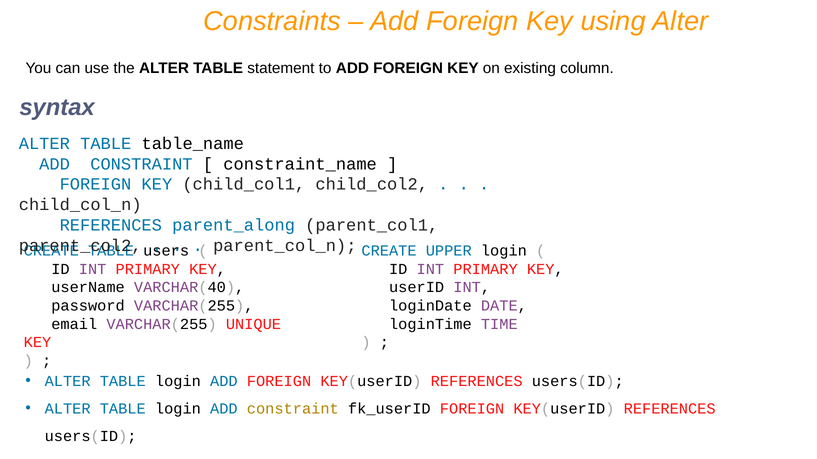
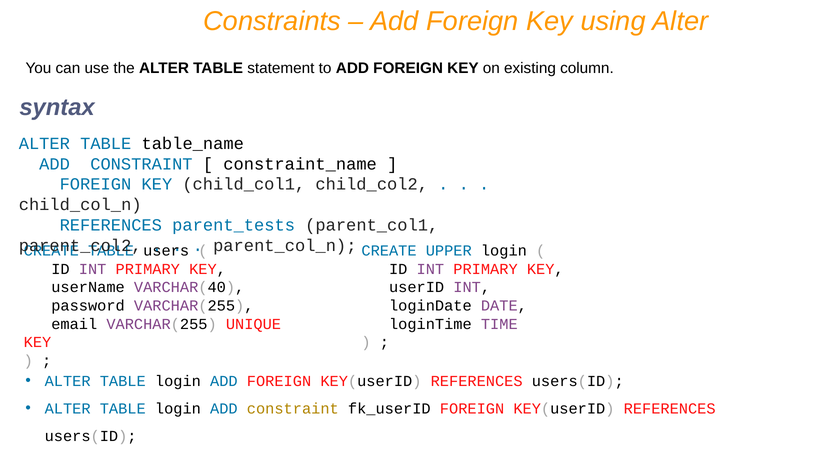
parent_along: parent_along -> parent_tests
